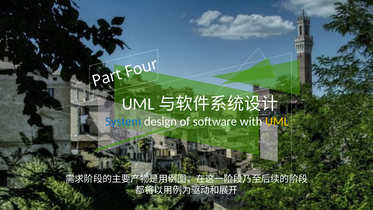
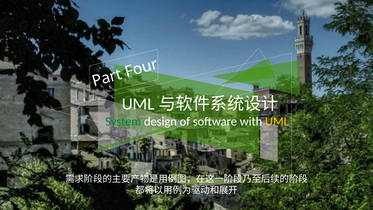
System colour: blue -> green
